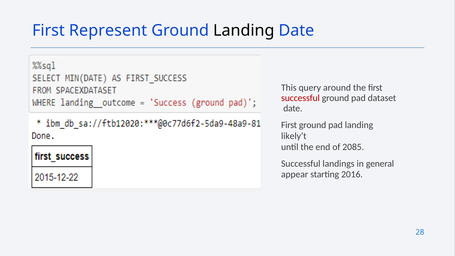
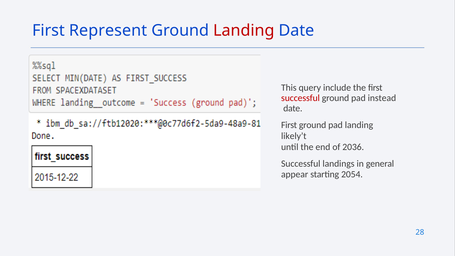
Landing at (244, 30) colour: black -> red
around: around -> include
dataset: dataset -> instead
2085: 2085 -> 2036
2016: 2016 -> 2054
